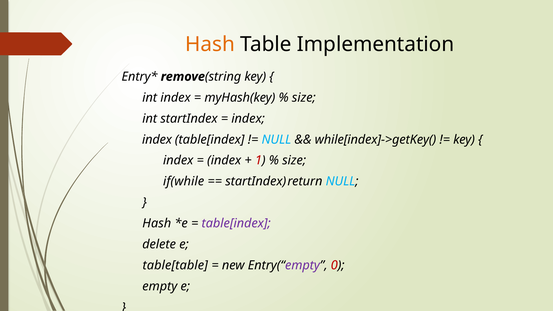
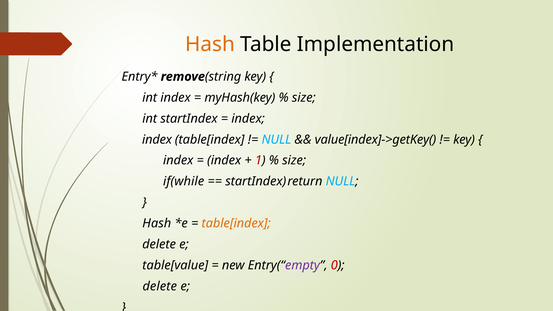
while[index]->getKey(: while[index]->getKey( -> value[index]->getKey(
table[index at (236, 223) colour: purple -> orange
table[table: table[table -> table[value
empty at (160, 286): empty -> delete
